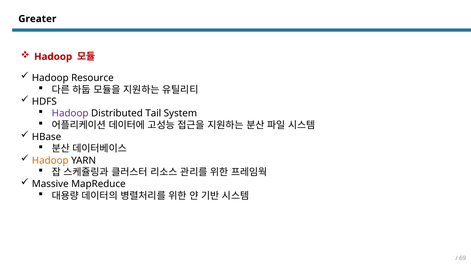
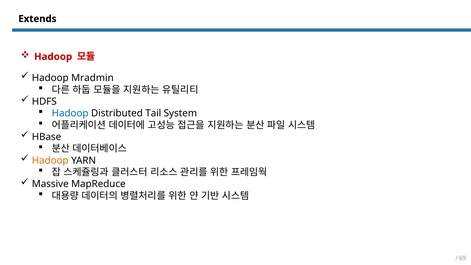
Greater: Greater -> Extends
Resource: Resource -> Mradmin
Hadoop at (70, 113) colour: purple -> blue
